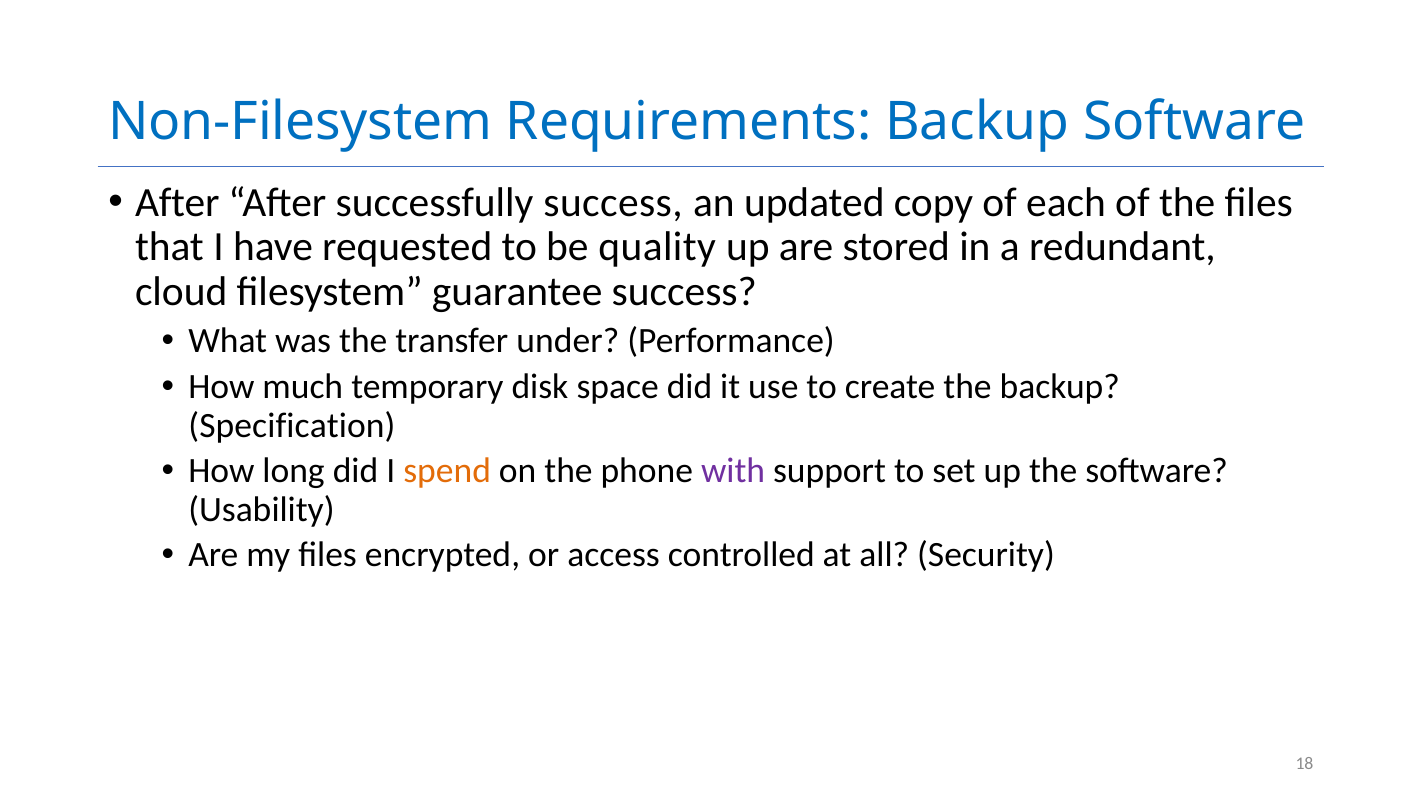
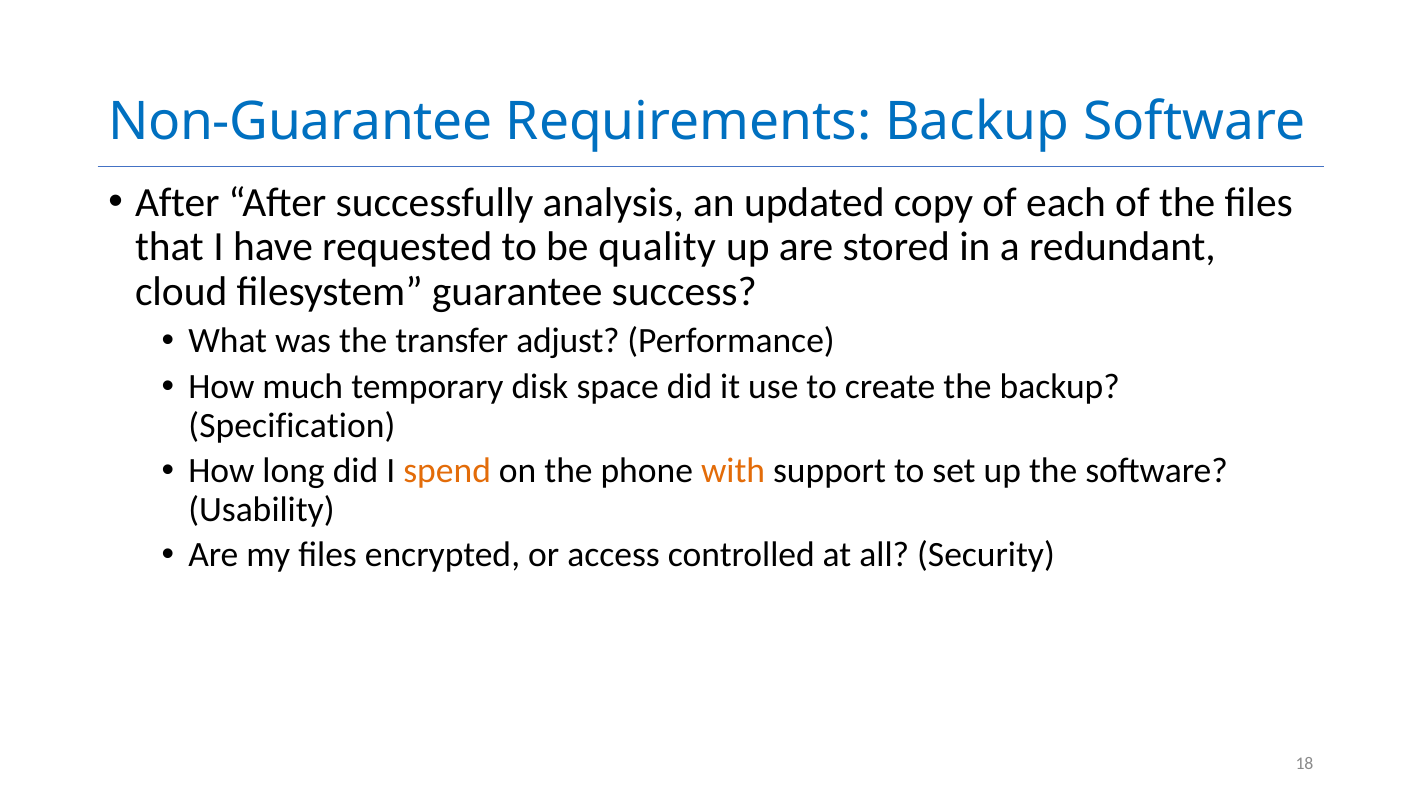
Non-Filesystem: Non-Filesystem -> Non-Guarantee
successfully success: success -> analysis
under: under -> adjust
with colour: purple -> orange
